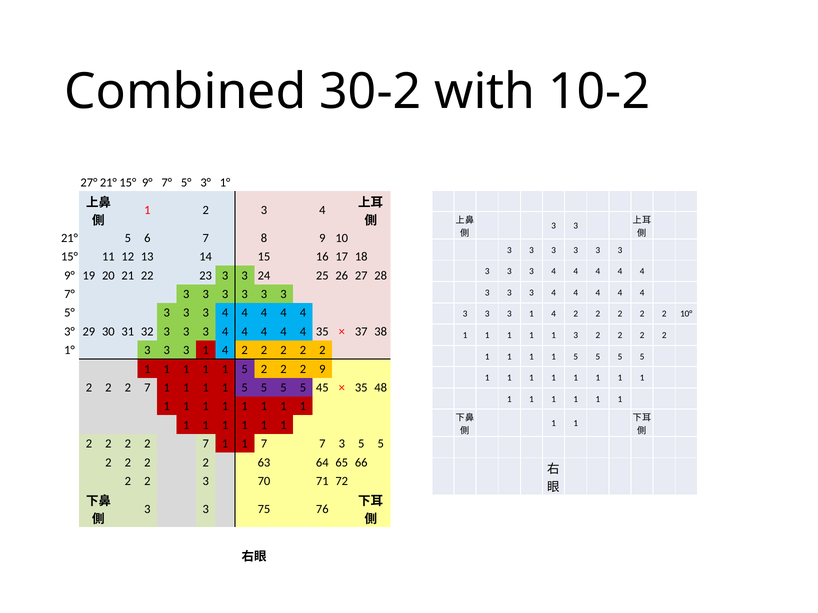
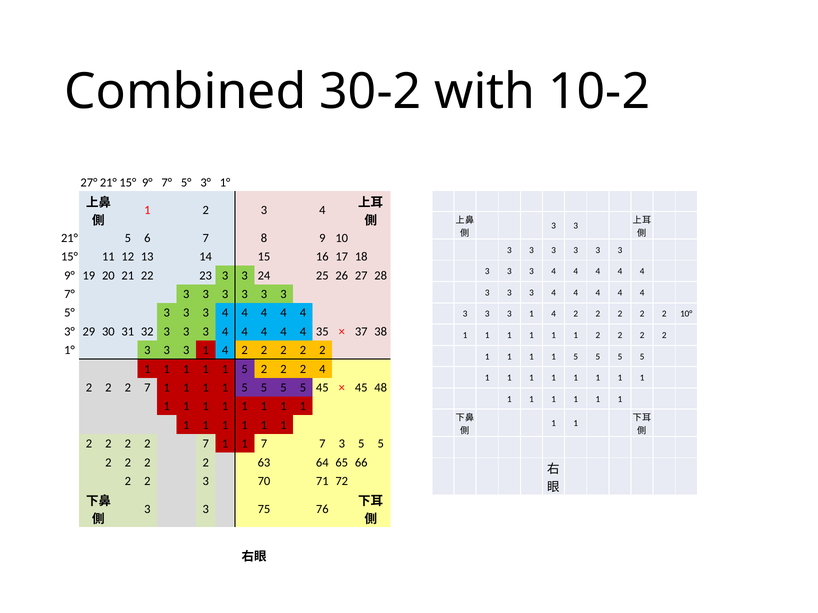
3 at (576, 336): 3 -> 1
2 9: 9 -> 4
35 at (361, 388): 35 -> 45
